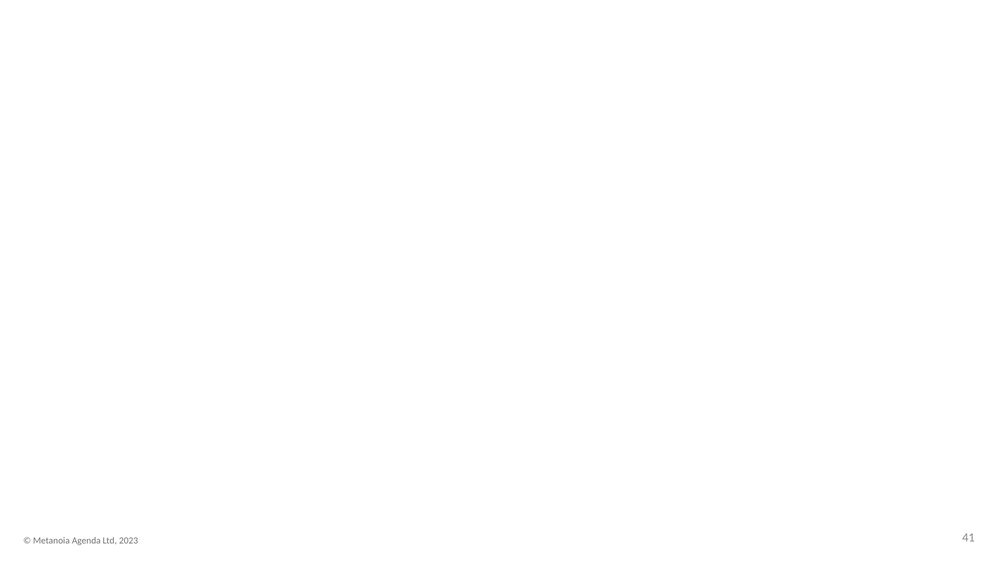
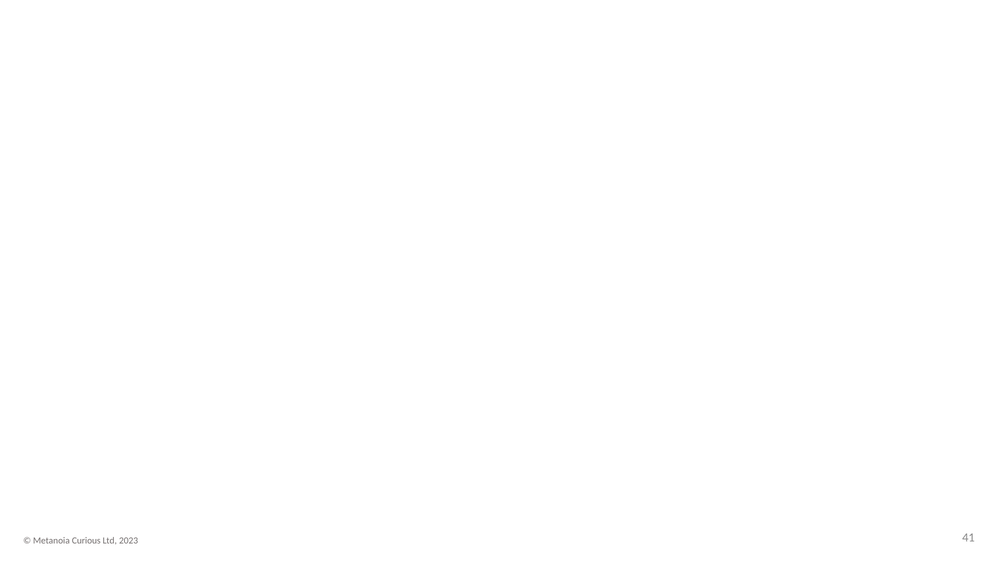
Agenda: Agenda -> Curious
